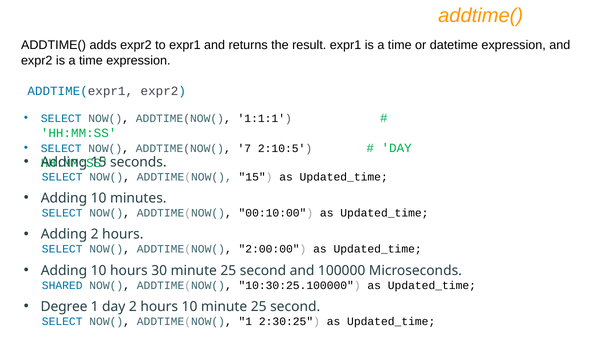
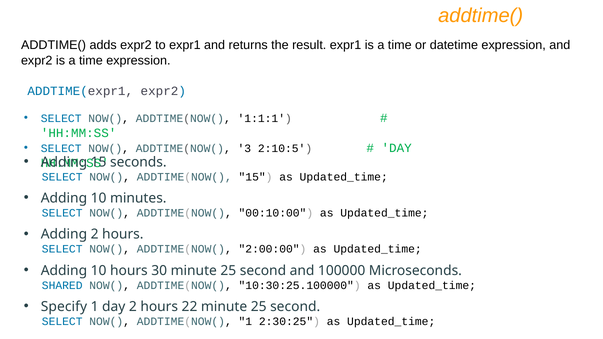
7: 7 -> 3
Degree: Degree -> Specify
hours 10: 10 -> 22
